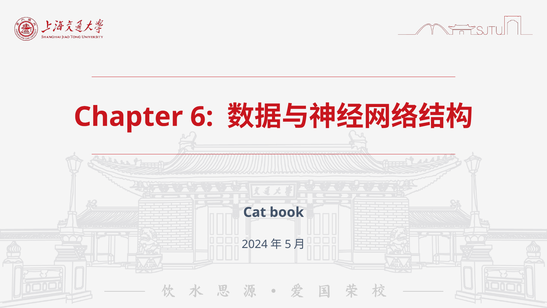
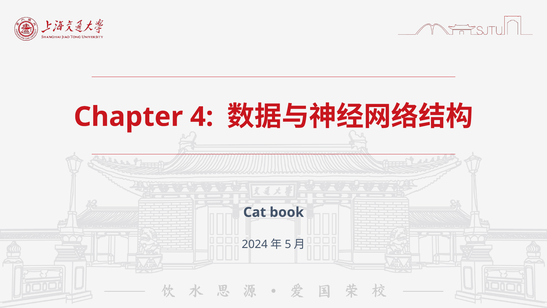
6: 6 -> 4
